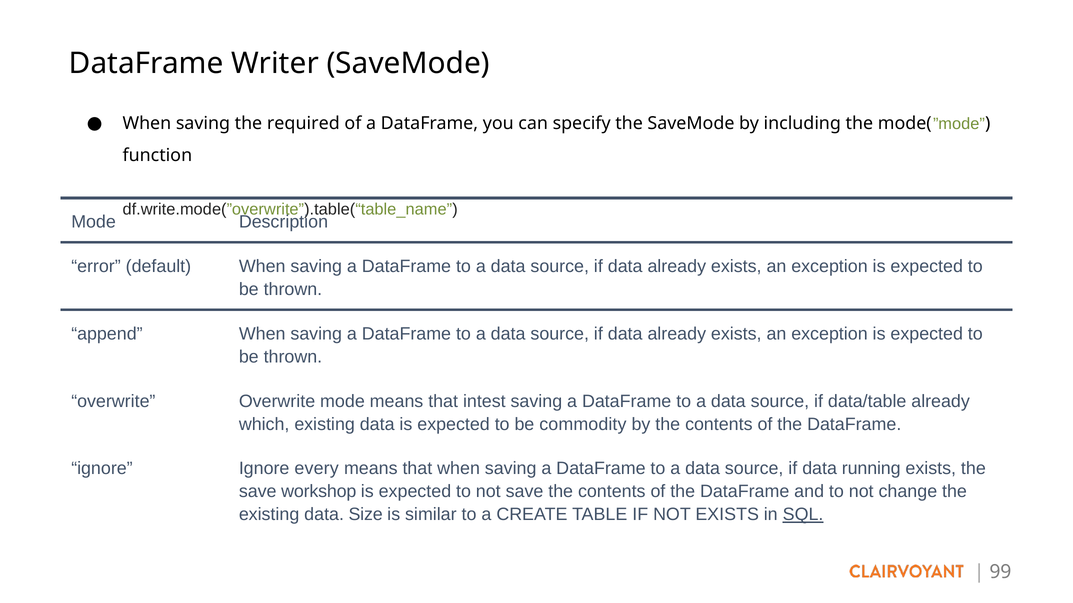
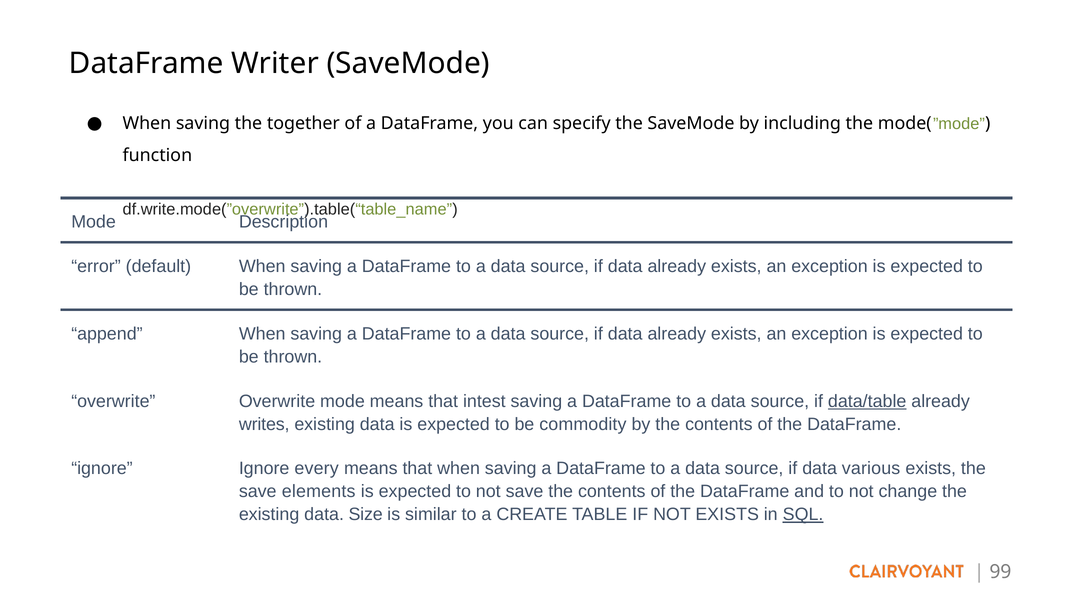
required: required -> together
data/table underline: none -> present
which: which -> writes
running: running -> various
workshop: workshop -> elements
